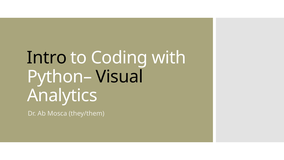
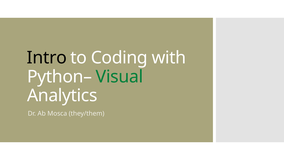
Visual colour: black -> green
